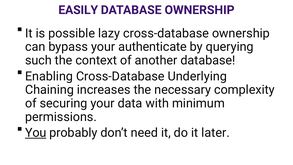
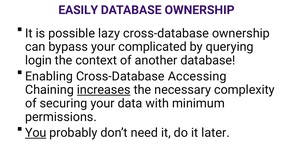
authenticate: authenticate -> complicated
such: such -> login
Underlying: Underlying -> Accessing
increases underline: none -> present
